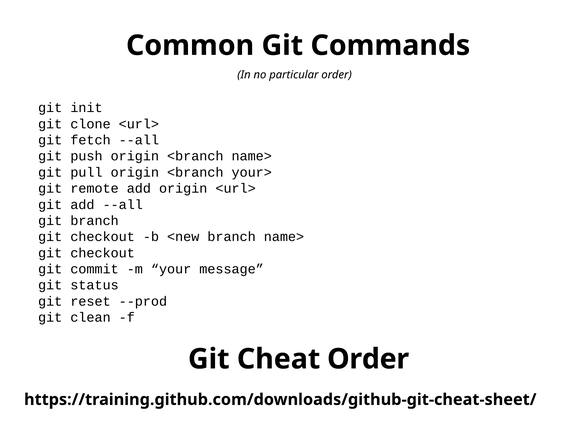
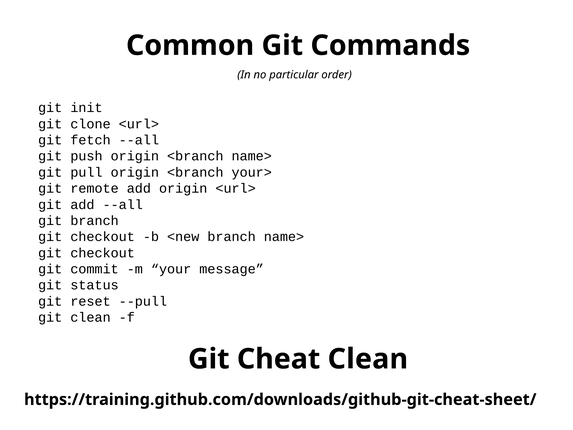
--prod: --prod -> --pull
Cheat Order: Order -> Clean
